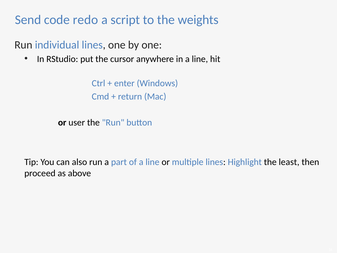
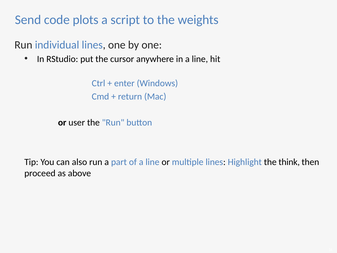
redo: redo -> plots
least: least -> think
